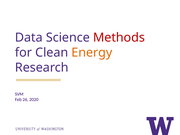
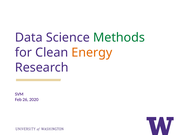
Methods colour: red -> green
